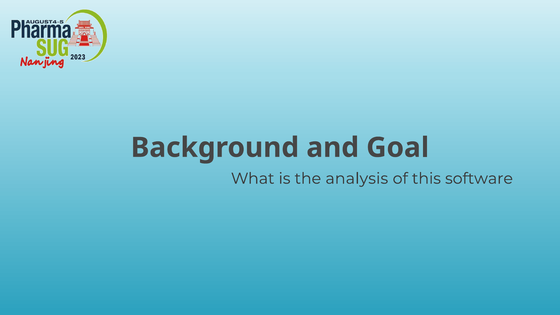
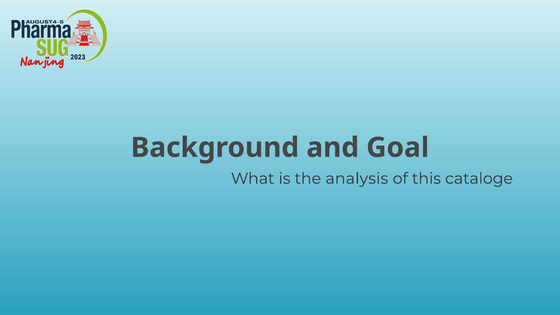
software: software -> cataloge
